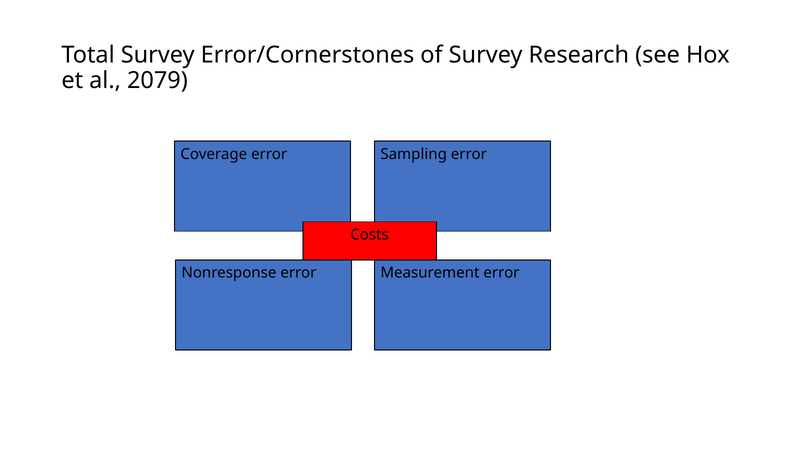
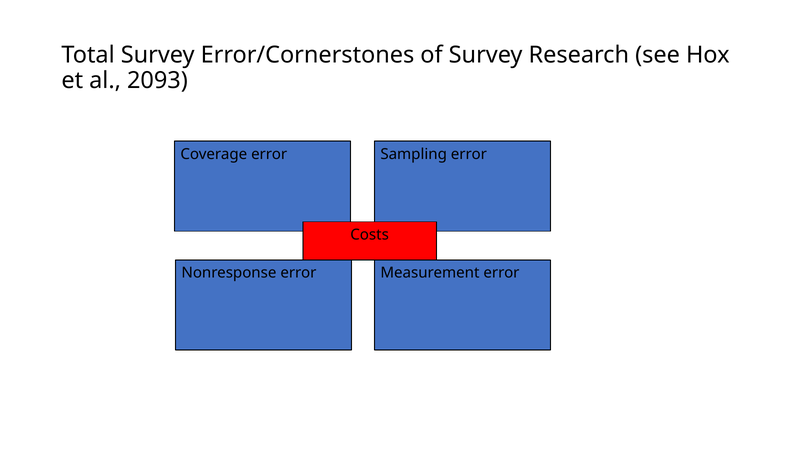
2079: 2079 -> 2093
